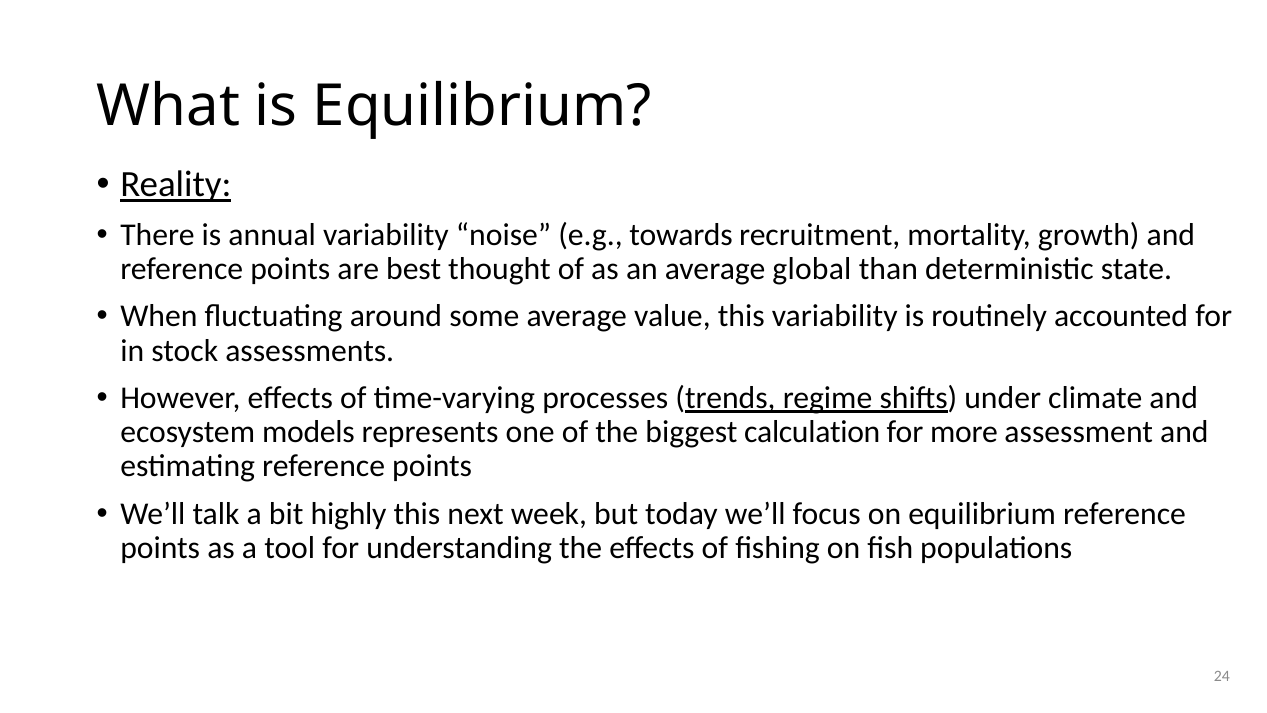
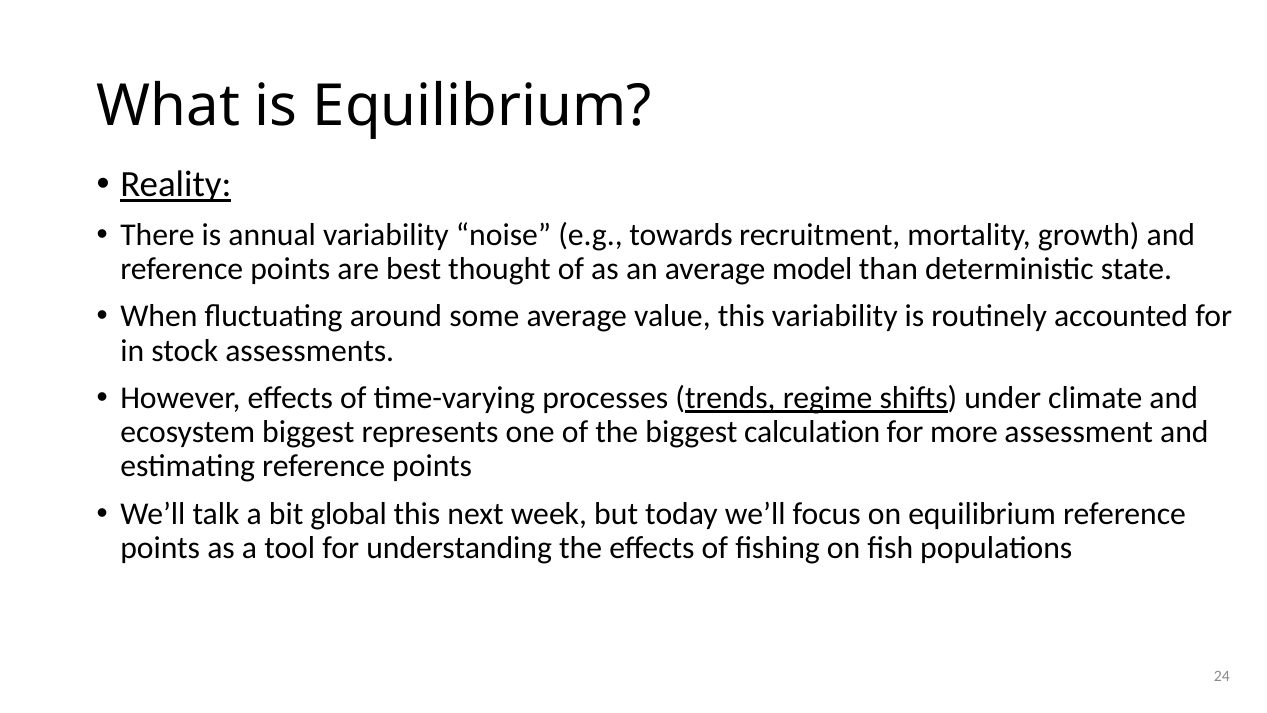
global: global -> model
ecosystem models: models -> biggest
highly: highly -> global
